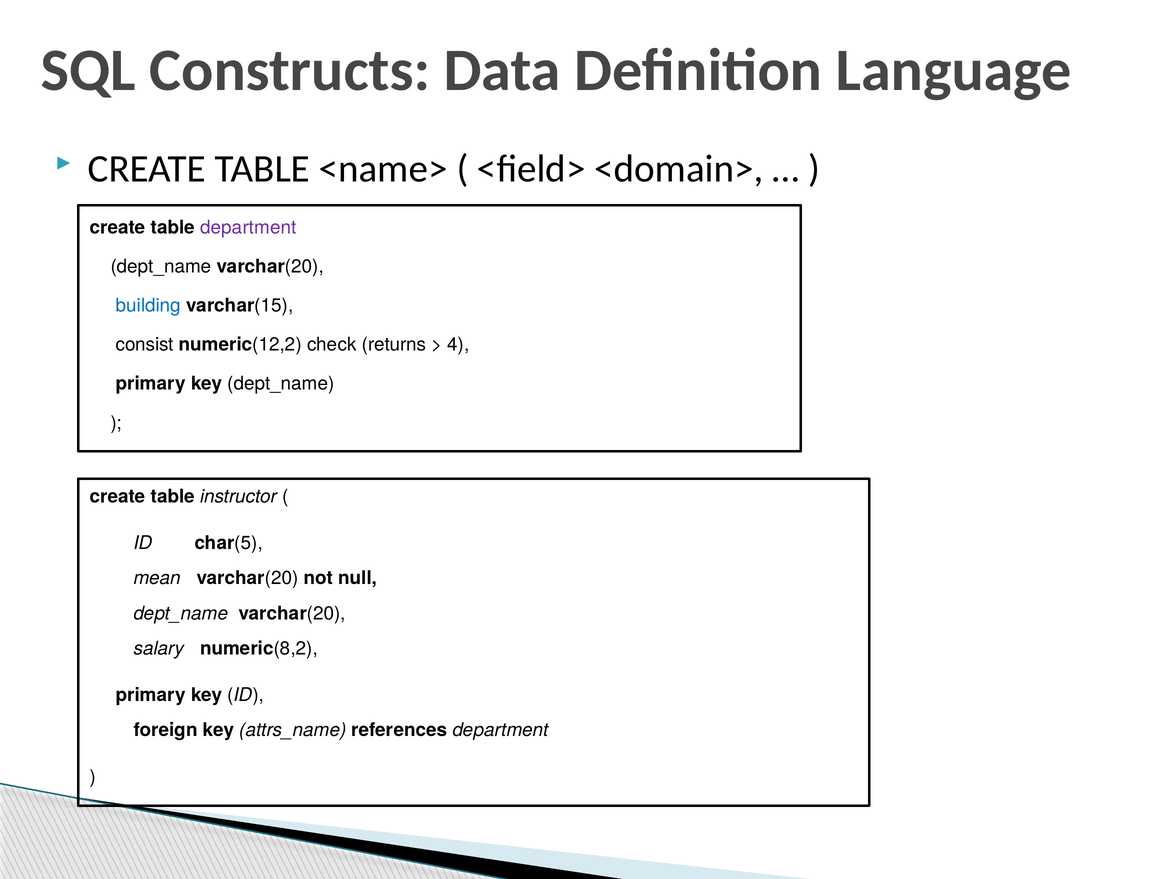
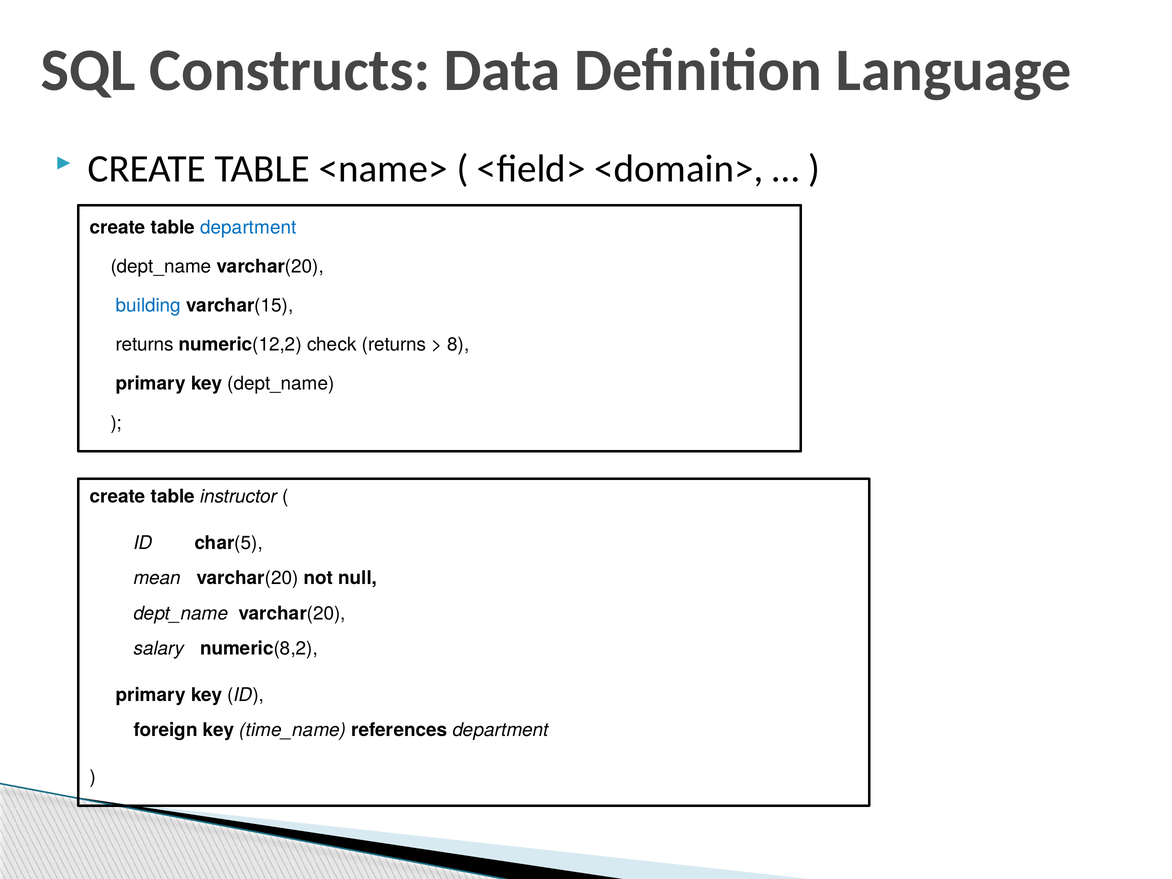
department at (248, 227) colour: purple -> blue
consist at (145, 345): consist -> returns
4: 4 -> 8
attrs_name: attrs_name -> time_name
